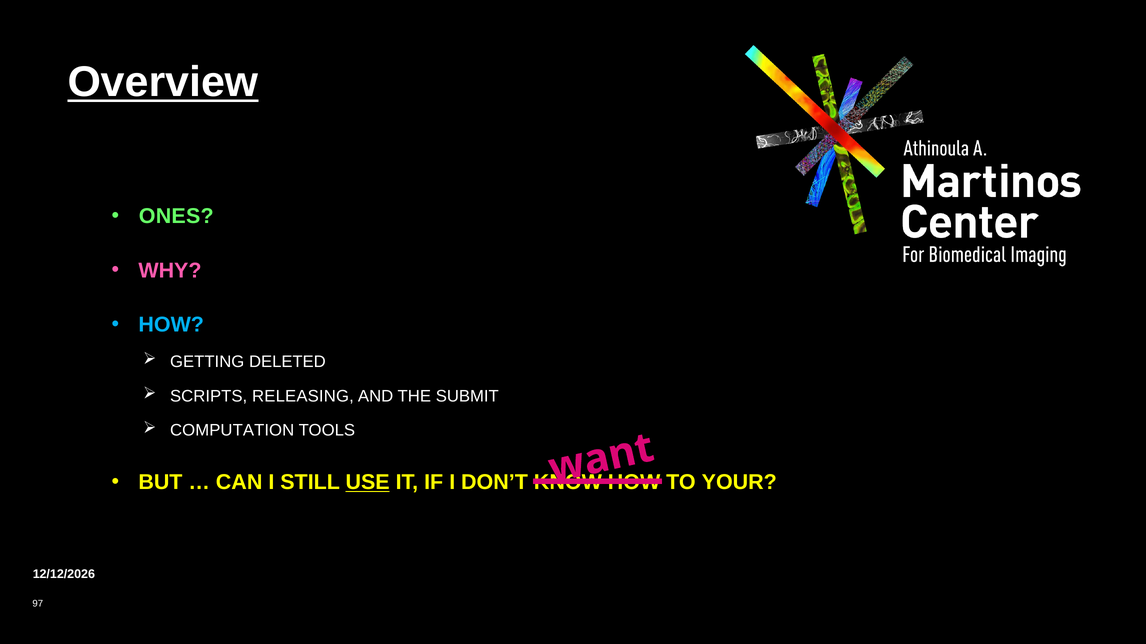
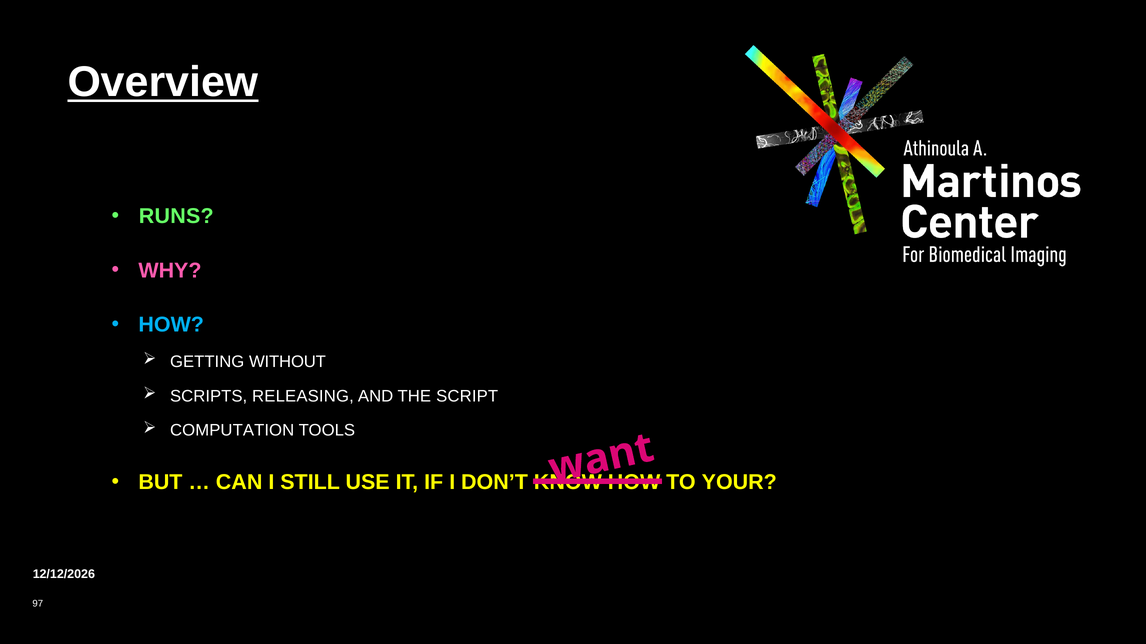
ONES: ONES -> RUNS
DELETED: DELETED -> WITHOUT
SUBMIT: SUBMIT -> SCRIPT
USE underline: present -> none
